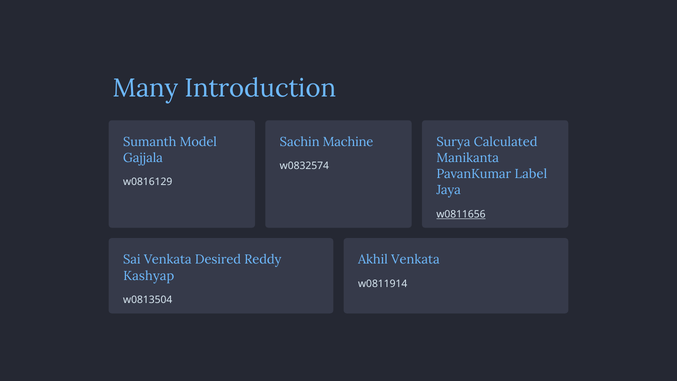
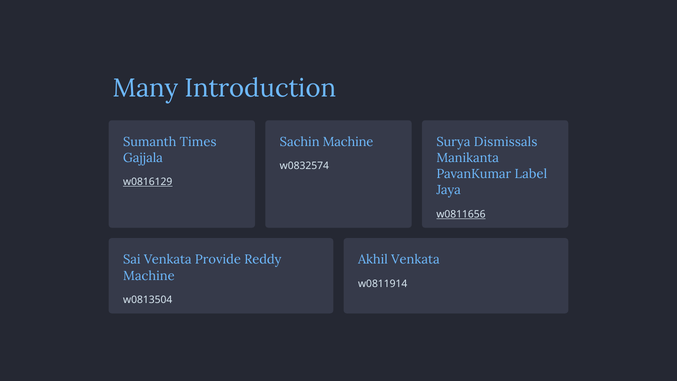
Model: Model -> Times
Calculated: Calculated -> Dismissals
w0816129 underline: none -> present
Desired: Desired -> Provide
Kashyap at (149, 276): Kashyap -> Machine
